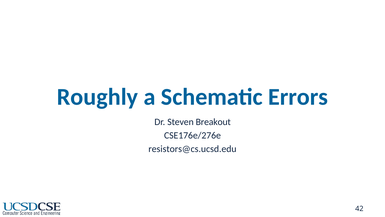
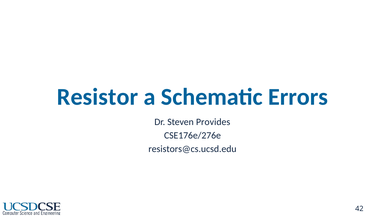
Roughly: Roughly -> Resistor
Breakout: Breakout -> Provides
